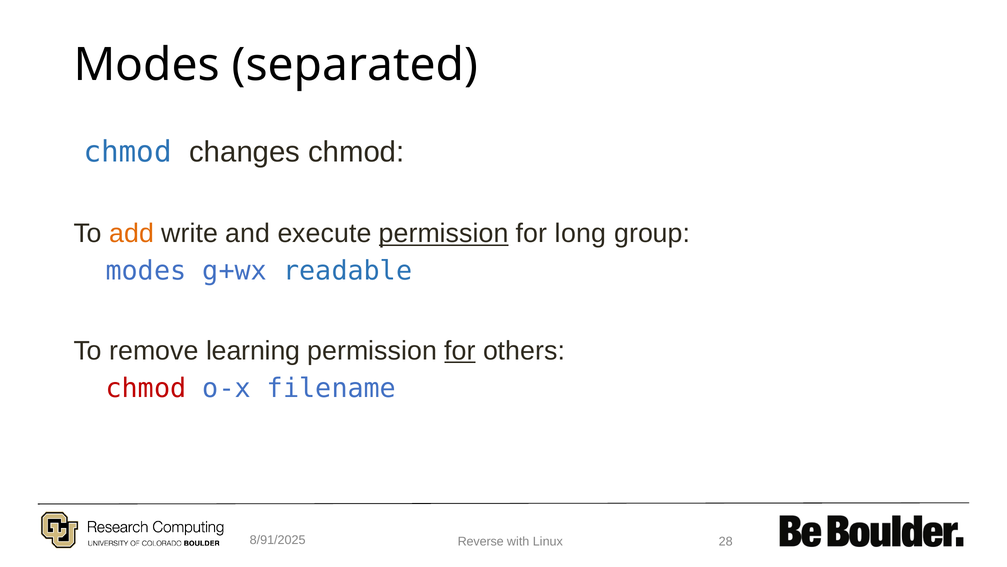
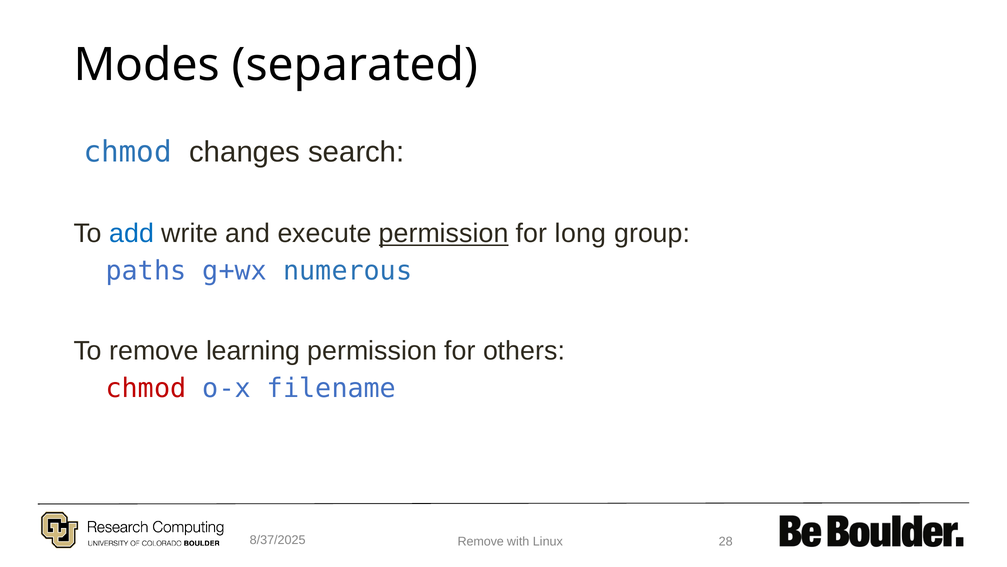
changes chmod: chmod -> search
add colour: orange -> blue
modes at (146, 271): modes -> paths
readable: readable -> numerous
for at (460, 351) underline: present -> none
8/91/2025: 8/91/2025 -> 8/37/2025
Reverse at (481, 541): Reverse -> Remove
